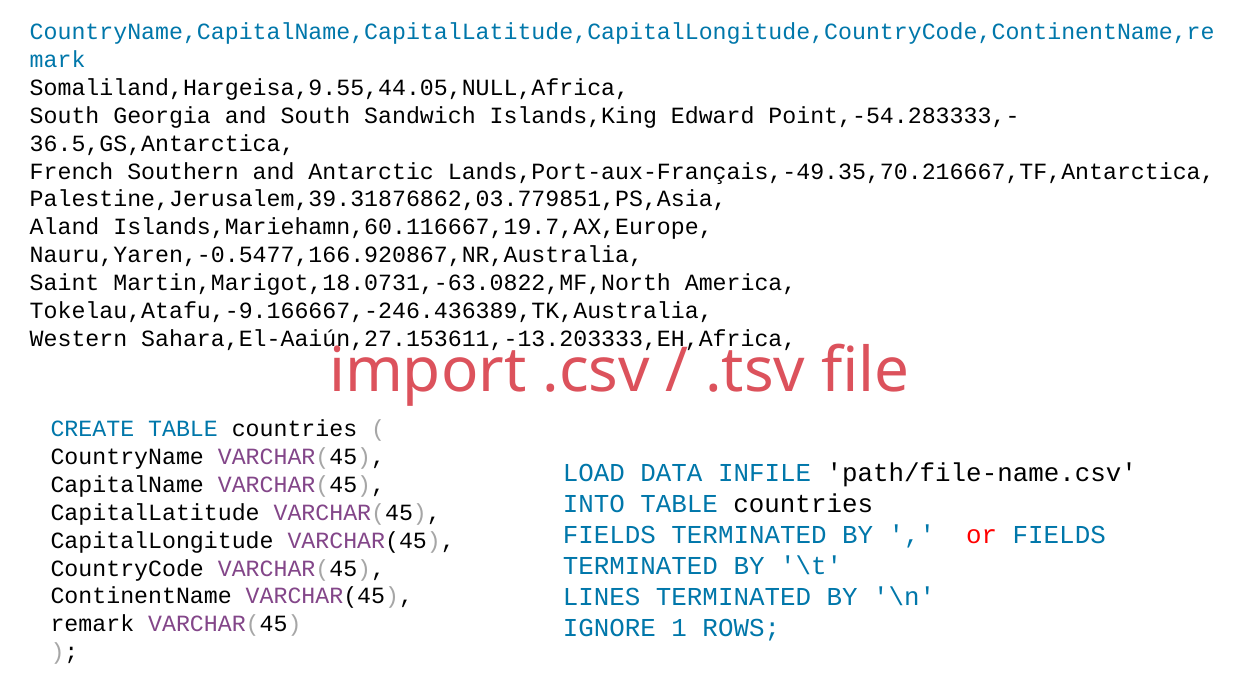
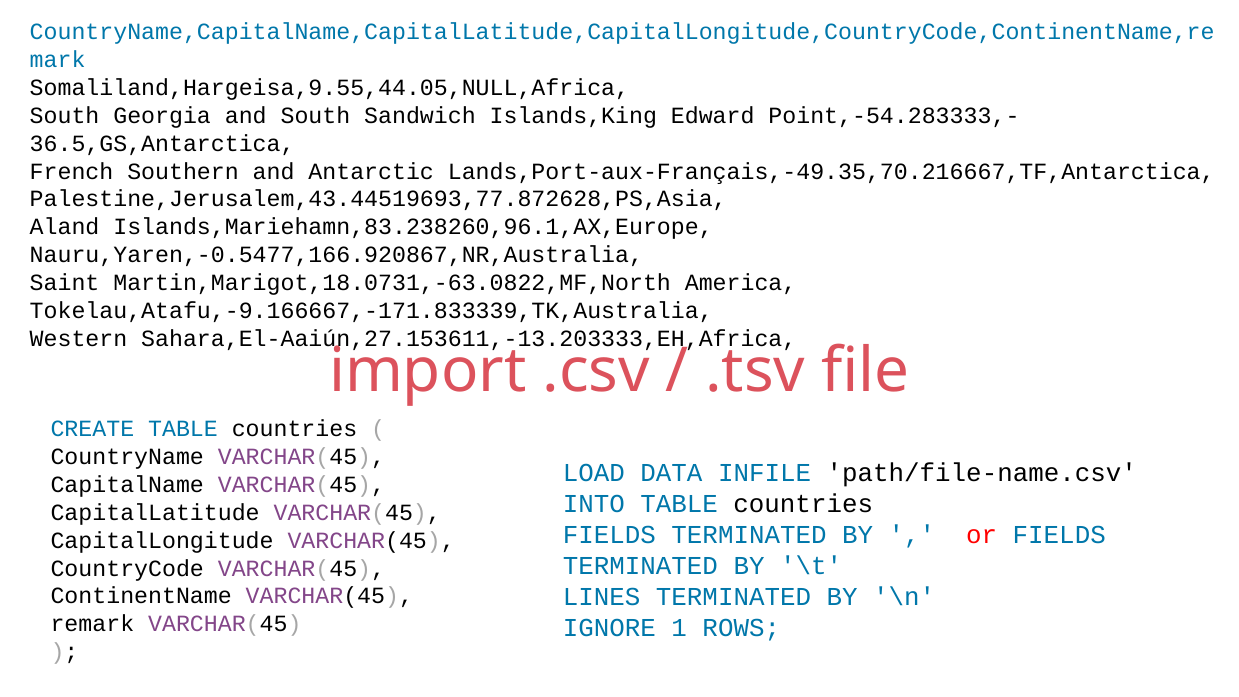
Palestine,Jerusalem,39.31876862,03.779851,PS,Asia: Palestine,Jerusalem,39.31876862,03.779851,PS,Asia -> Palestine,Jerusalem,43.44519693,77.872628,PS,Asia
Islands,Mariehamn,60.116667,19.7,AX,Europe: Islands,Mariehamn,60.116667,19.7,AX,Europe -> Islands,Mariehamn,83.238260,96.1,AX,Europe
Tokelau,Atafu,-9.166667,-246.436389,TK,Australia: Tokelau,Atafu,-9.166667,-246.436389,TK,Australia -> Tokelau,Atafu,-9.166667,-171.833339,TK,Australia
